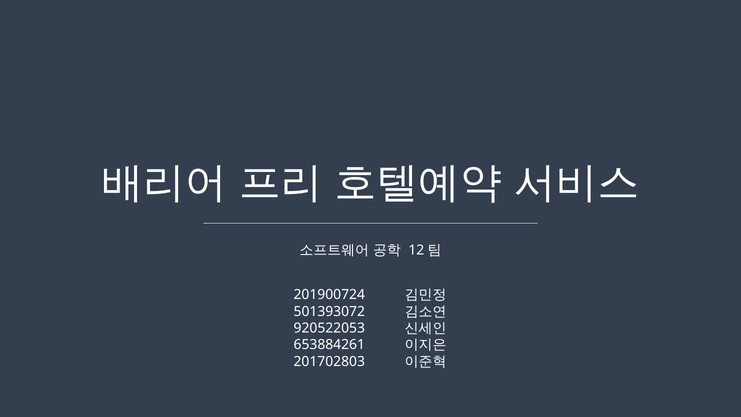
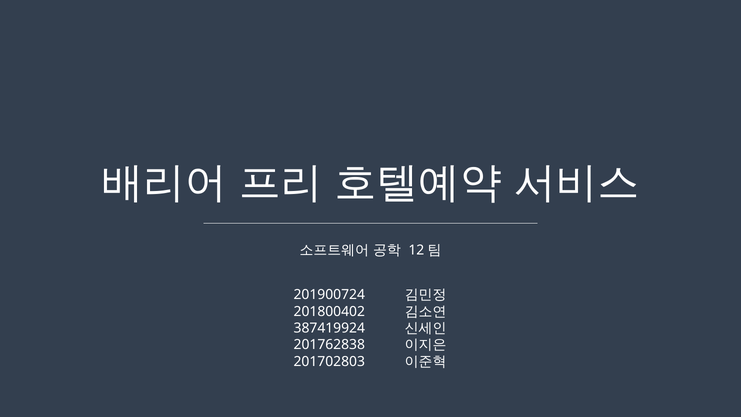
501393072: 501393072 -> 201800402
920522053: 920522053 -> 387419924
653884261: 653884261 -> 201762838
